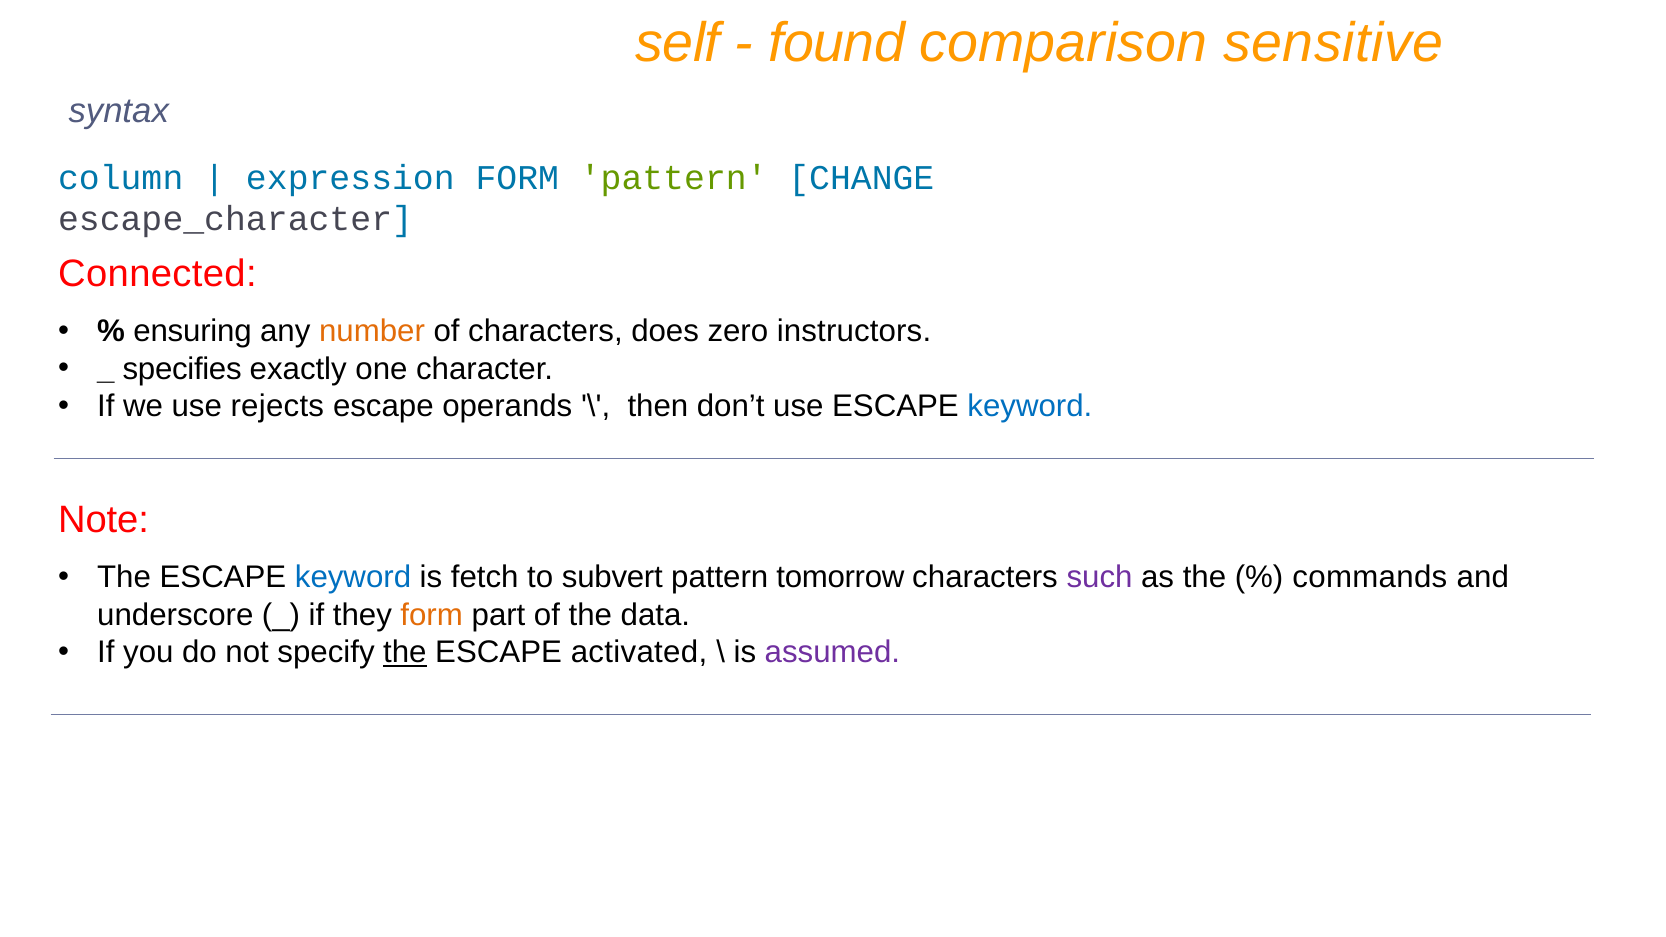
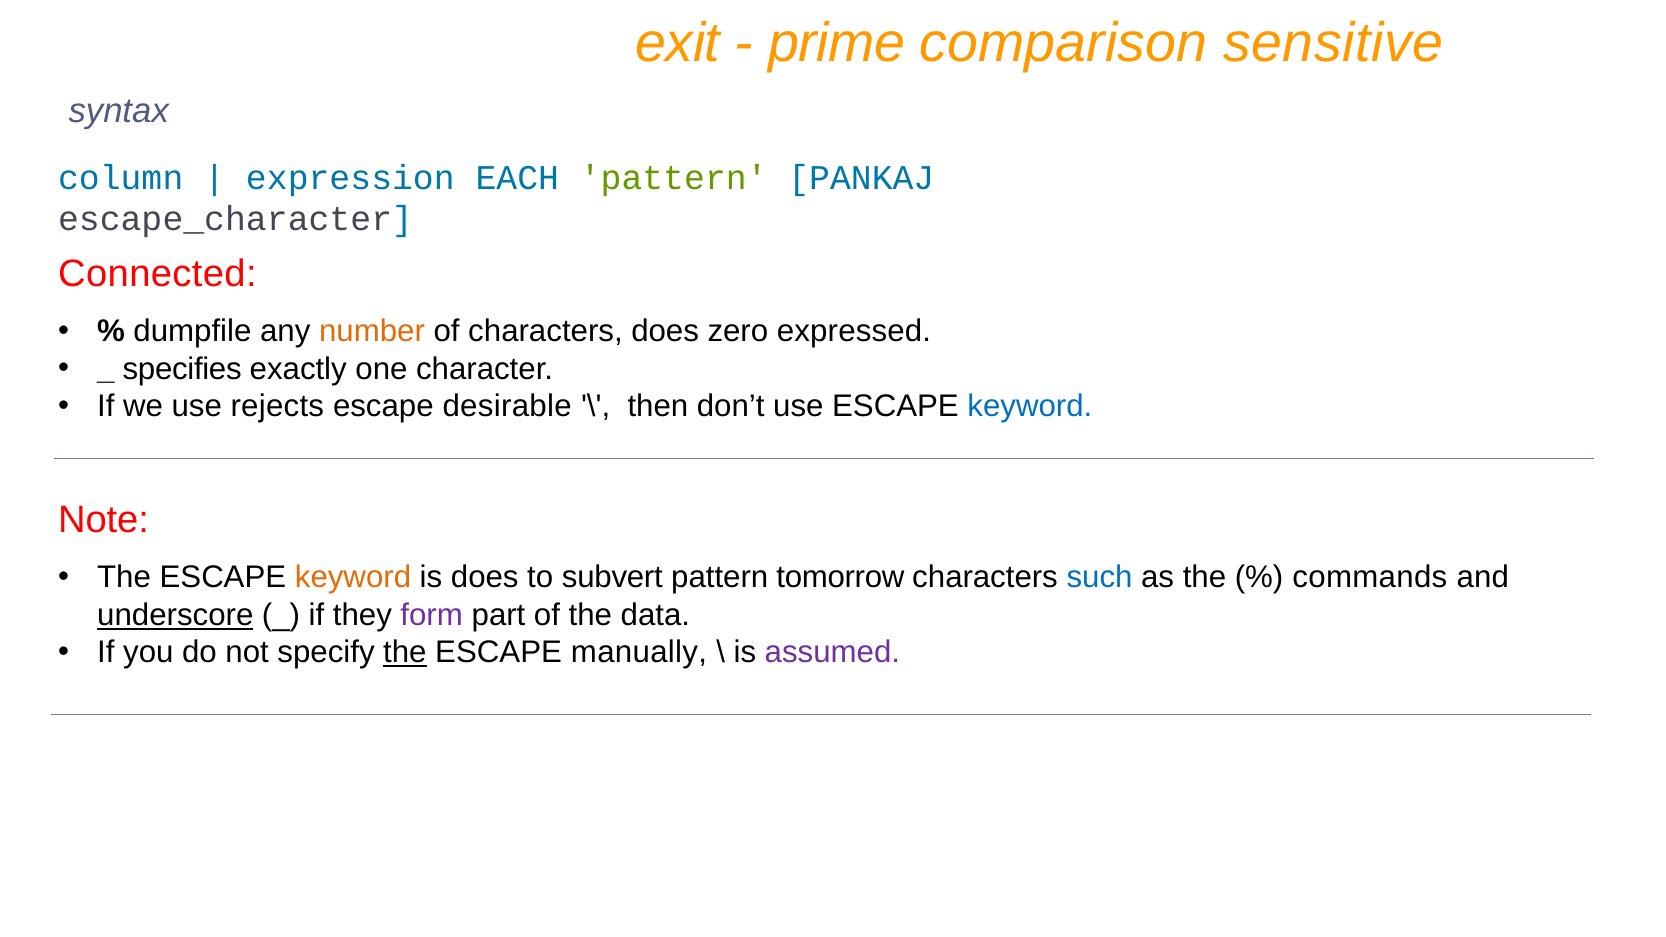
self: self -> exit
found: found -> prime
expression FORM: FORM -> EACH
CHANGE: CHANGE -> PANKAJ
ensuring: ensuring -> dumpfile
instructors: instructors -> expressed
operands: operands -> desirable
keyword at (353, 578) colour: blue -> orange
is fetch: fetch -> does
such colour: purple -> blue
underscore underline: none -> present
form at (432, 615) colour: orange -> purple
activated: activated -> manually
